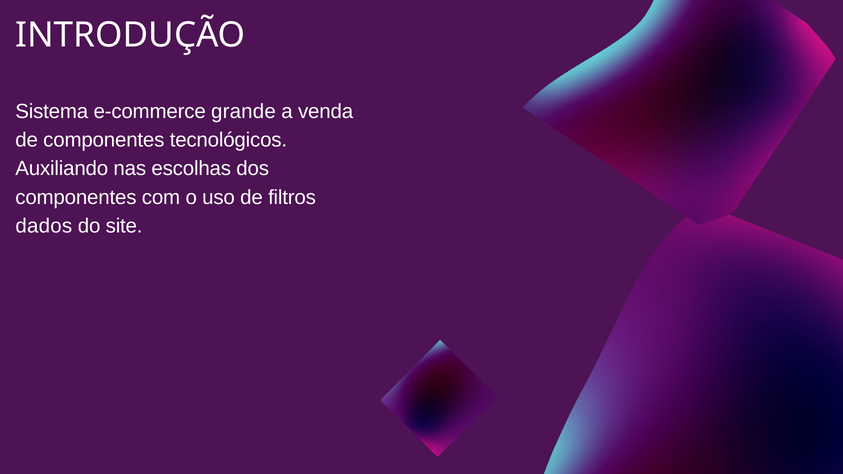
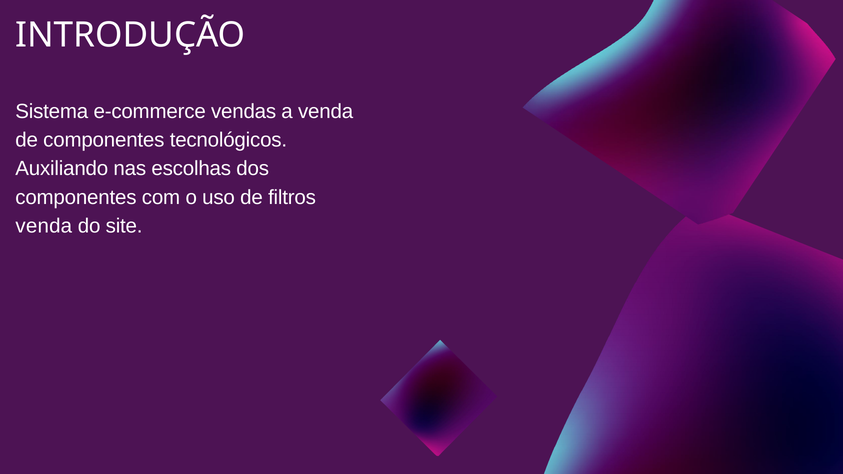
grande: grande -> vendas
dados at (44, 226): dados -> venda
